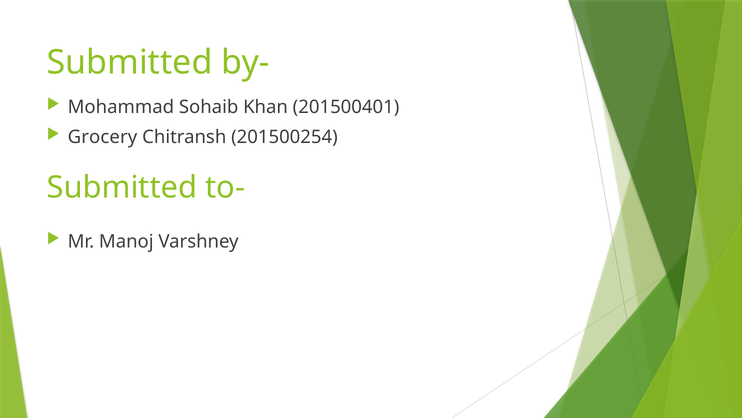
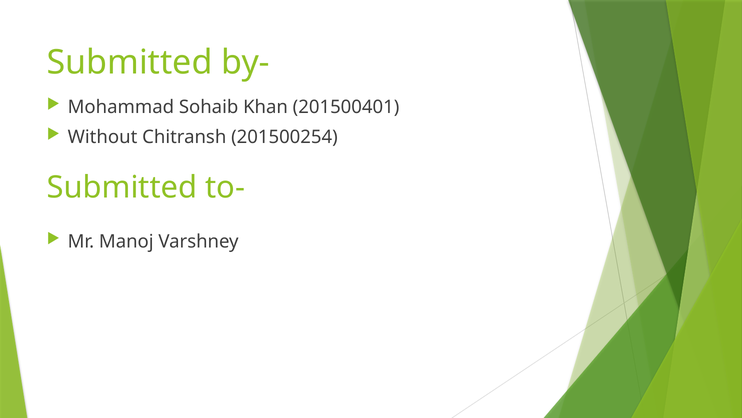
Grocery: Grocery -> Without
